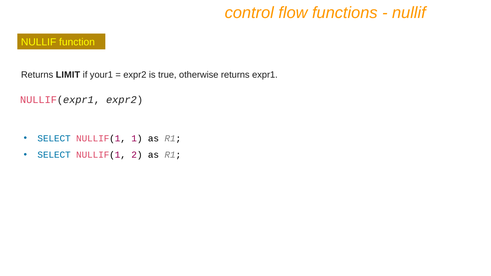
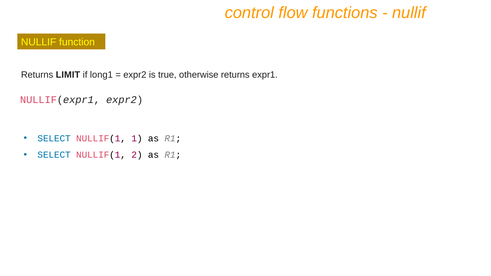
your1: your1 -> long1
